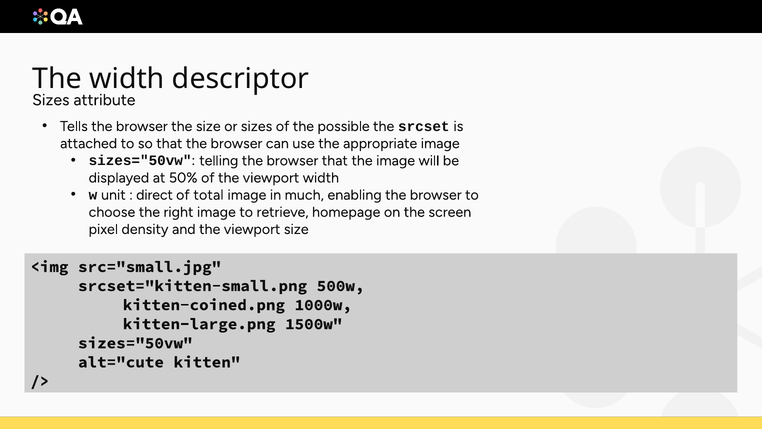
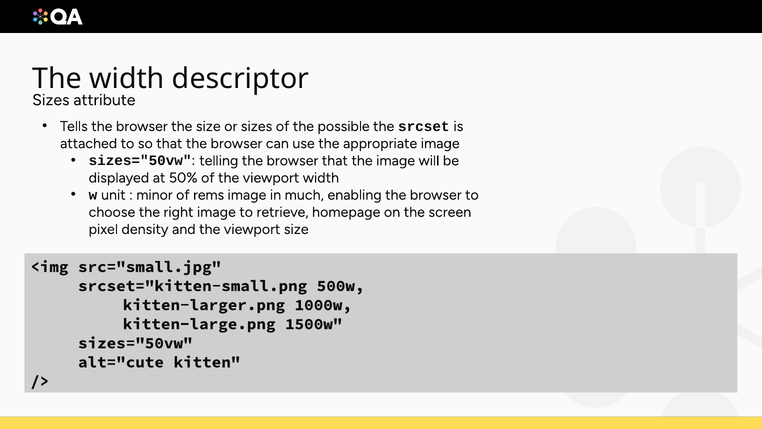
direct: direct -> minor
total: total -> rems
kitten-coined.png: kitten-coined.png -> kitten-larger.png
